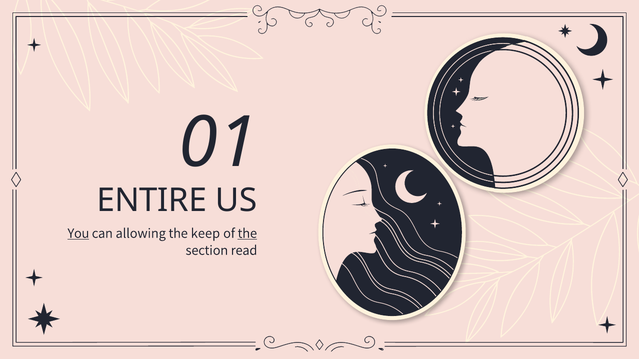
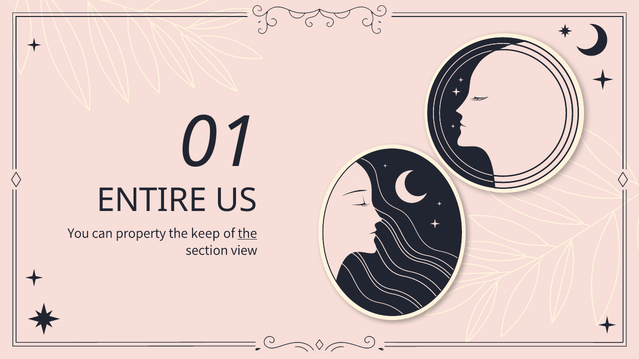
You underline: present -> none
allowing: allowing -> property
read: read -> view
